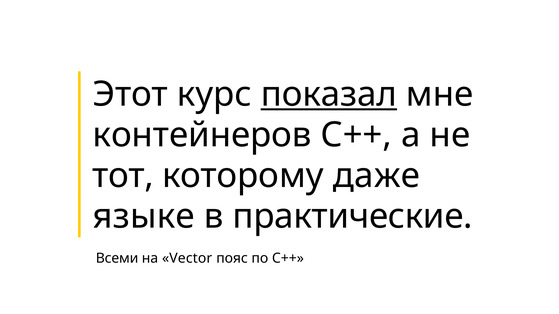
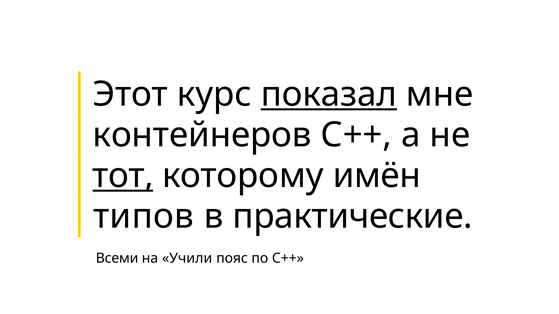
тот underline: none -> present
даже: даже -> имён
языке: языке -> типов
Vector: Vector -> Учили
